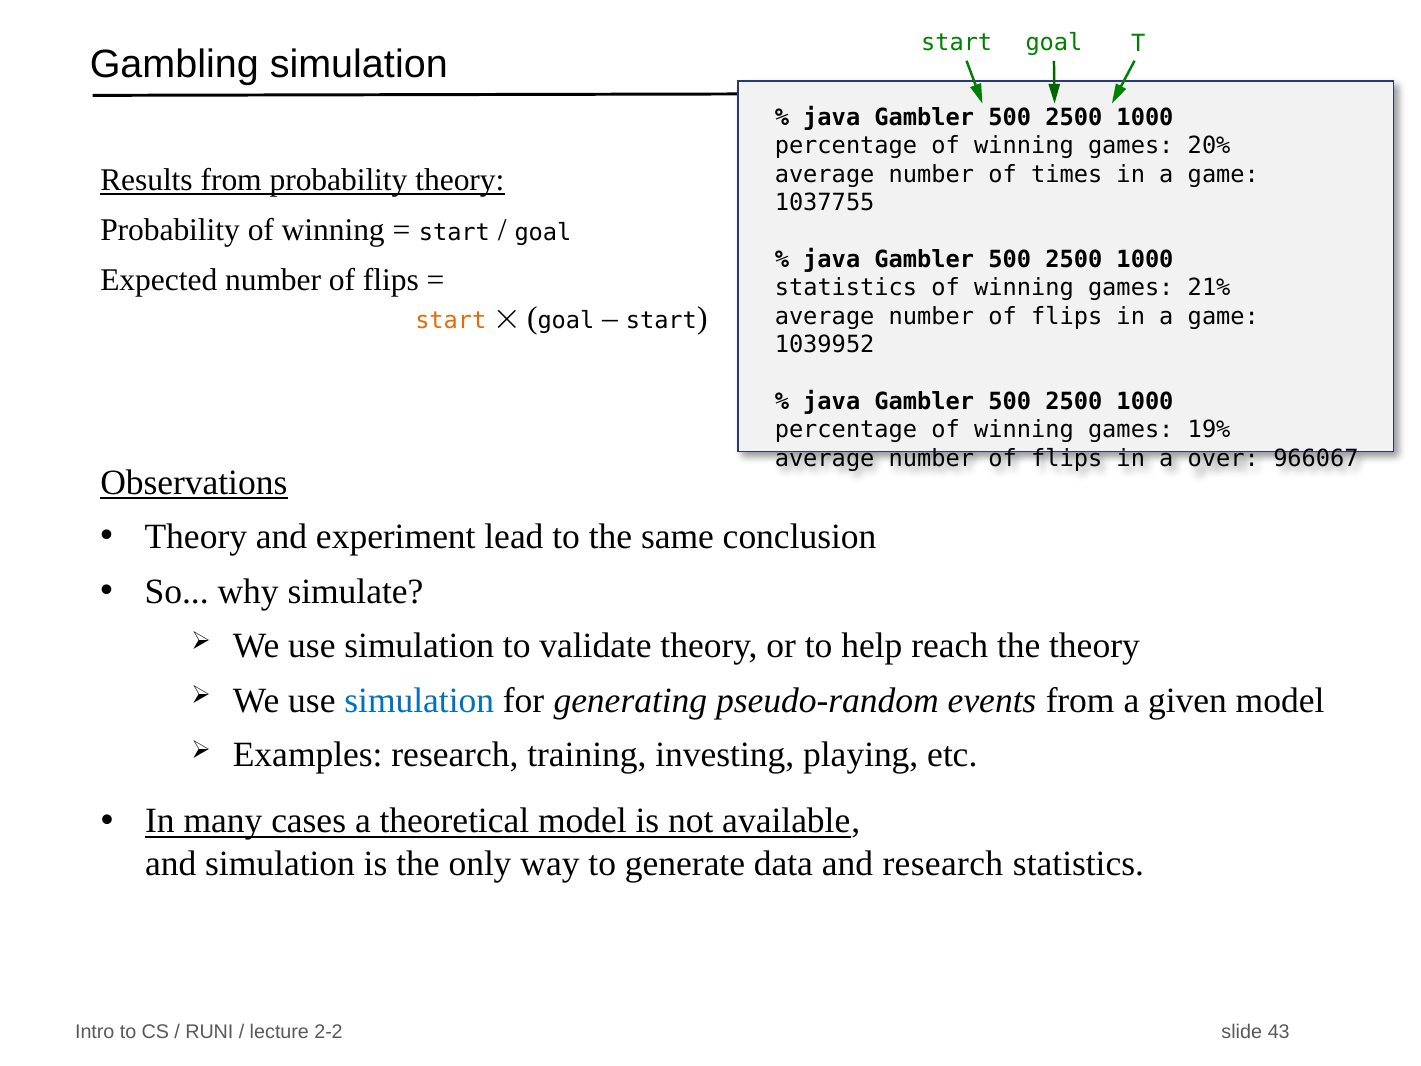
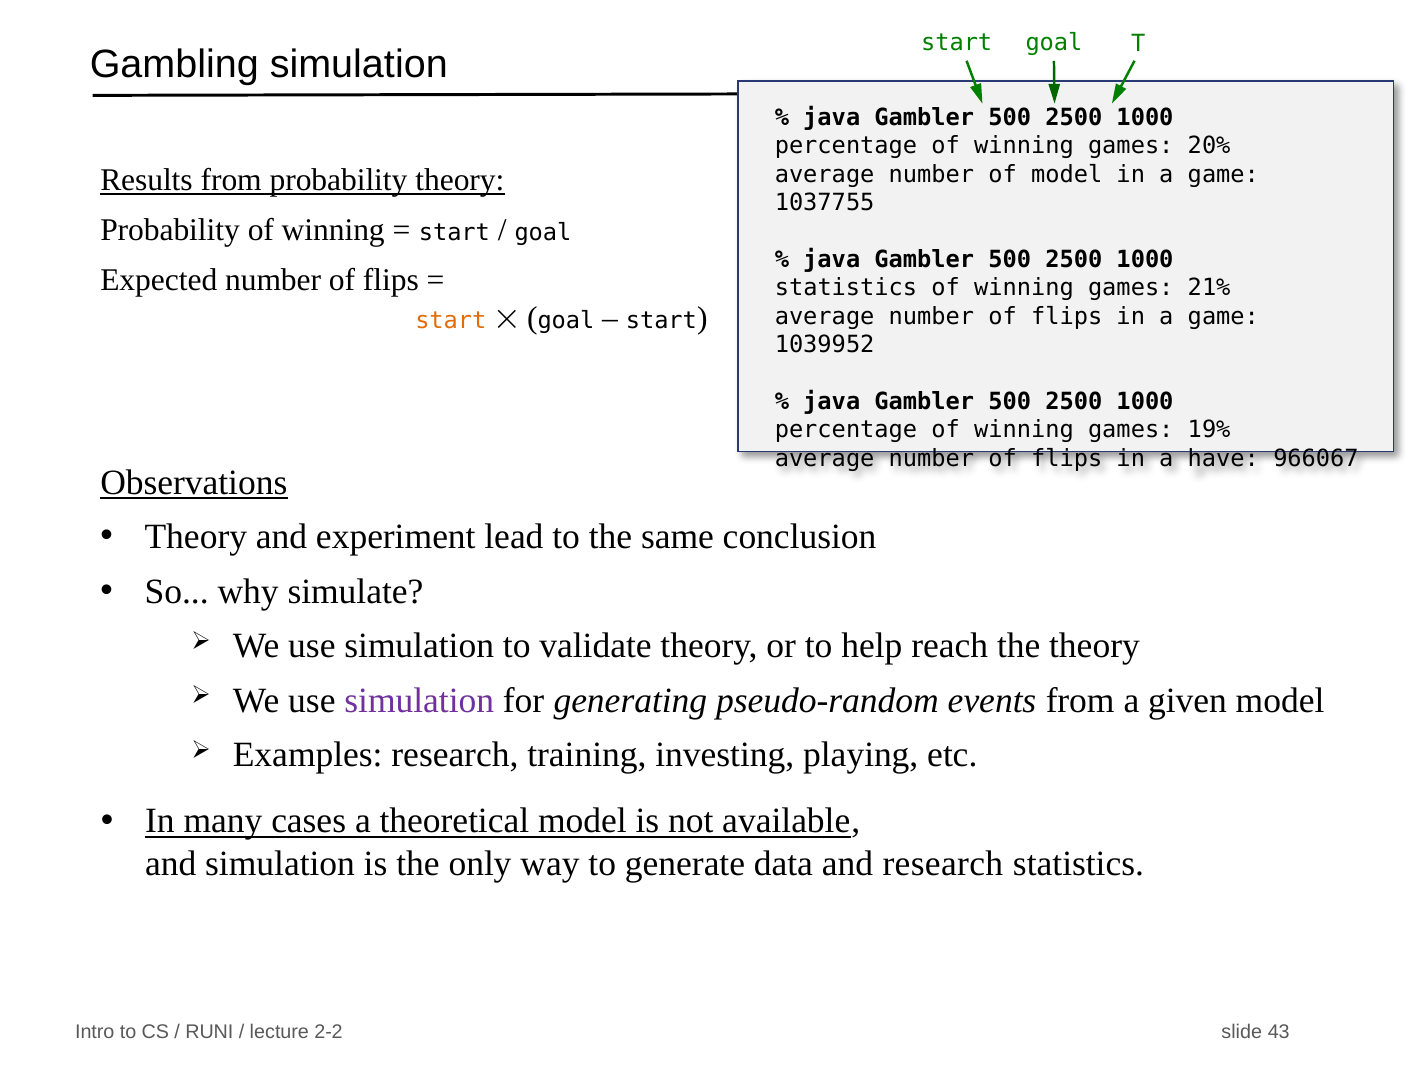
of times: times -> model
over: over -> have
simulation at (419, 700) colour: blue -> purple
